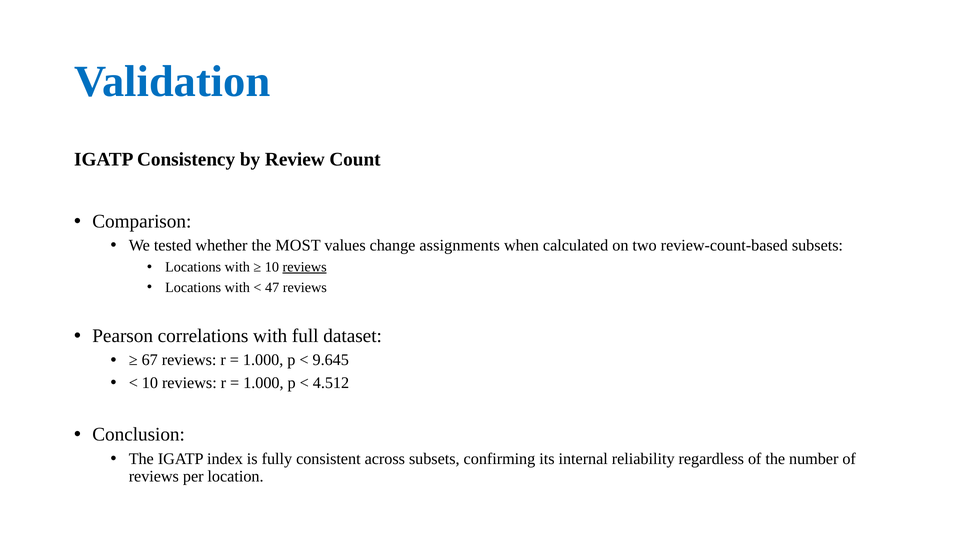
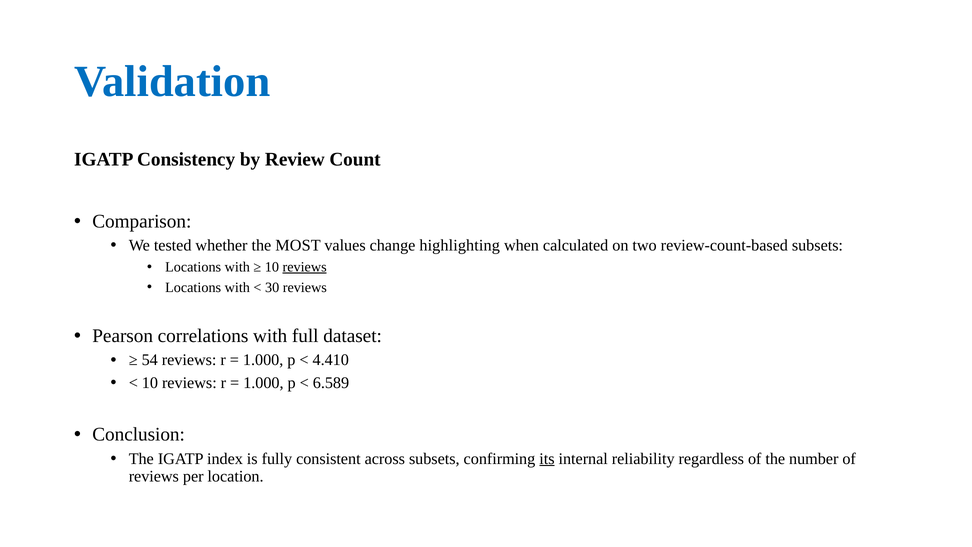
assignments: assignments -> highlighting
47: 47 -> 30
67: 67 -> 54
9.645: 9.645 -> 4.410
4.512: 4.512 -> 6.589
its underline: none -> present
